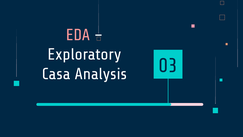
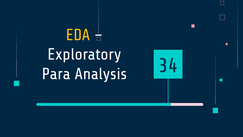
EDA colour: pink -> yellow
Casa: Casa -> Para
03: 03 -> 34
